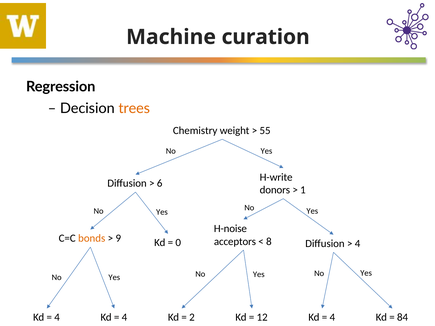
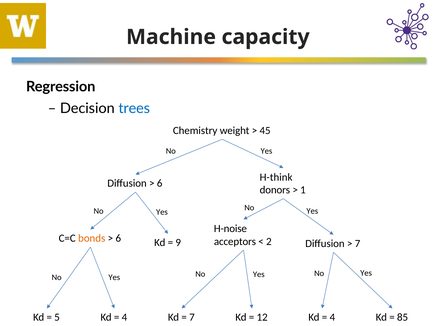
curation: curation -> capacity
trees colour: orange -> blue
55: 55 -> 45
H-write: H-write -> H-think
9 at (118, 239): 9 -> 6
8: 8 -> 2
4 at (358, 244): 4 -> 7
0: 0 -> 9
4 at (57, 318): 4 -> 5
2 at (192, 318): 2 -> 7
84: 84 -> 85
